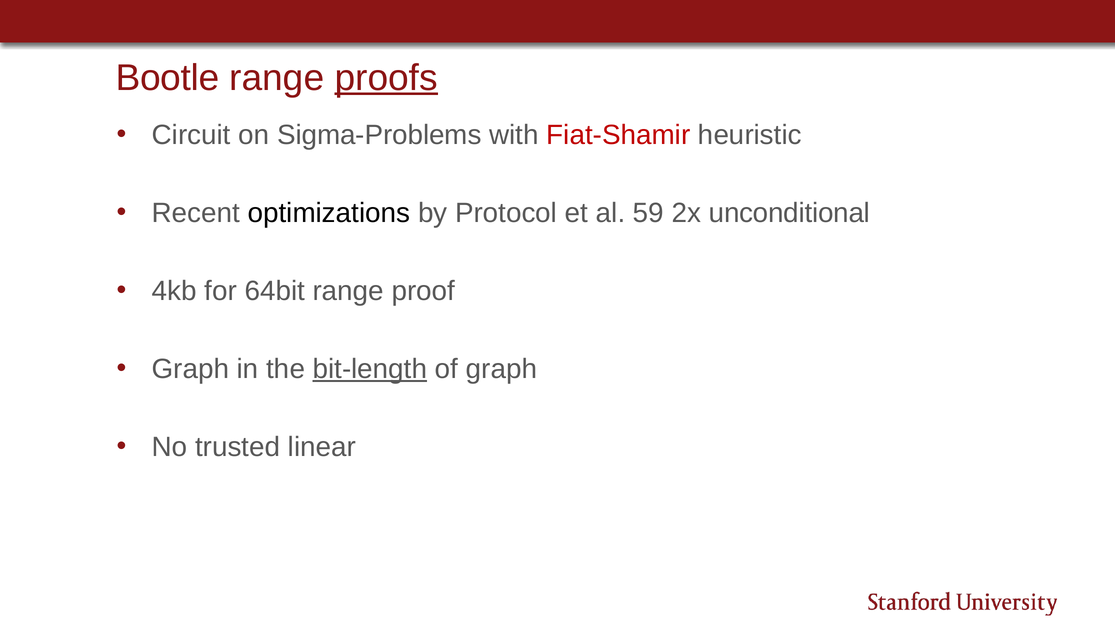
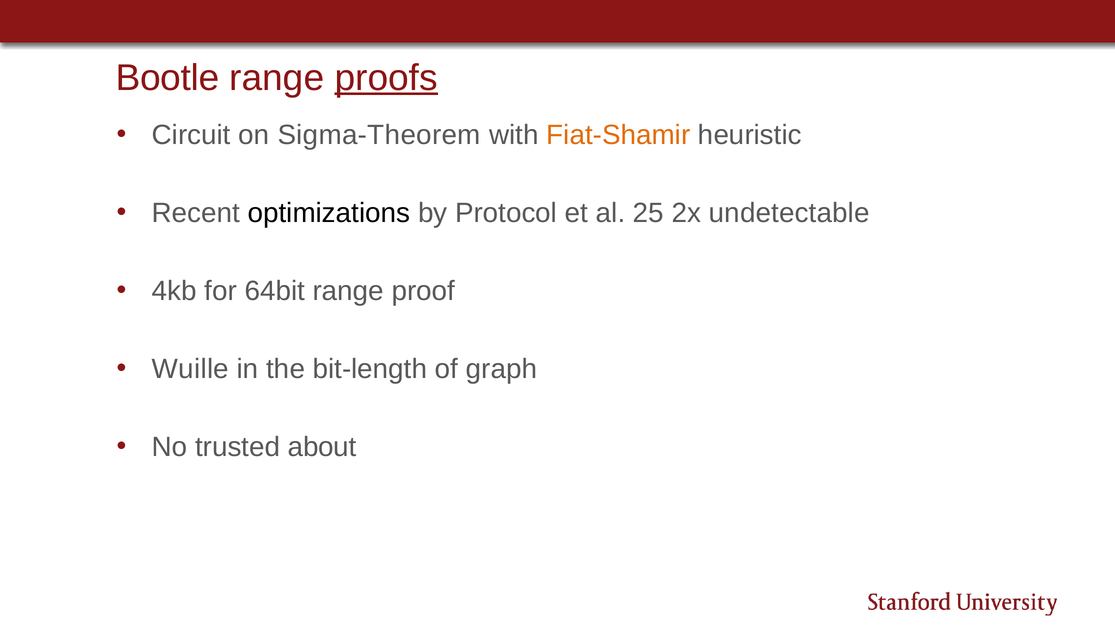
Sigma-Problems: Sigma-Problems -> Sigma-Theorem
Fiat-Shamir colour: red -> orange
59: 59 -> 25
unconditional: unconditional -> undetectable
Graph at (191, 369): Graph -> Wuille
bit-length underline: present -> none
linear: linear -> about
